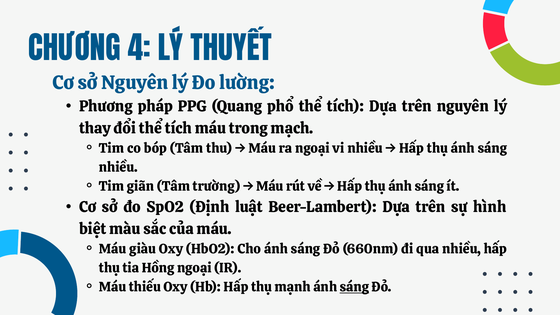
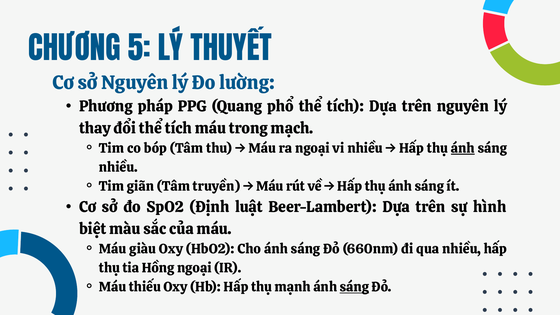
4: 4 -> 5
ánh at (463, 148) underline: none -> present
trường: trường -> truyền
